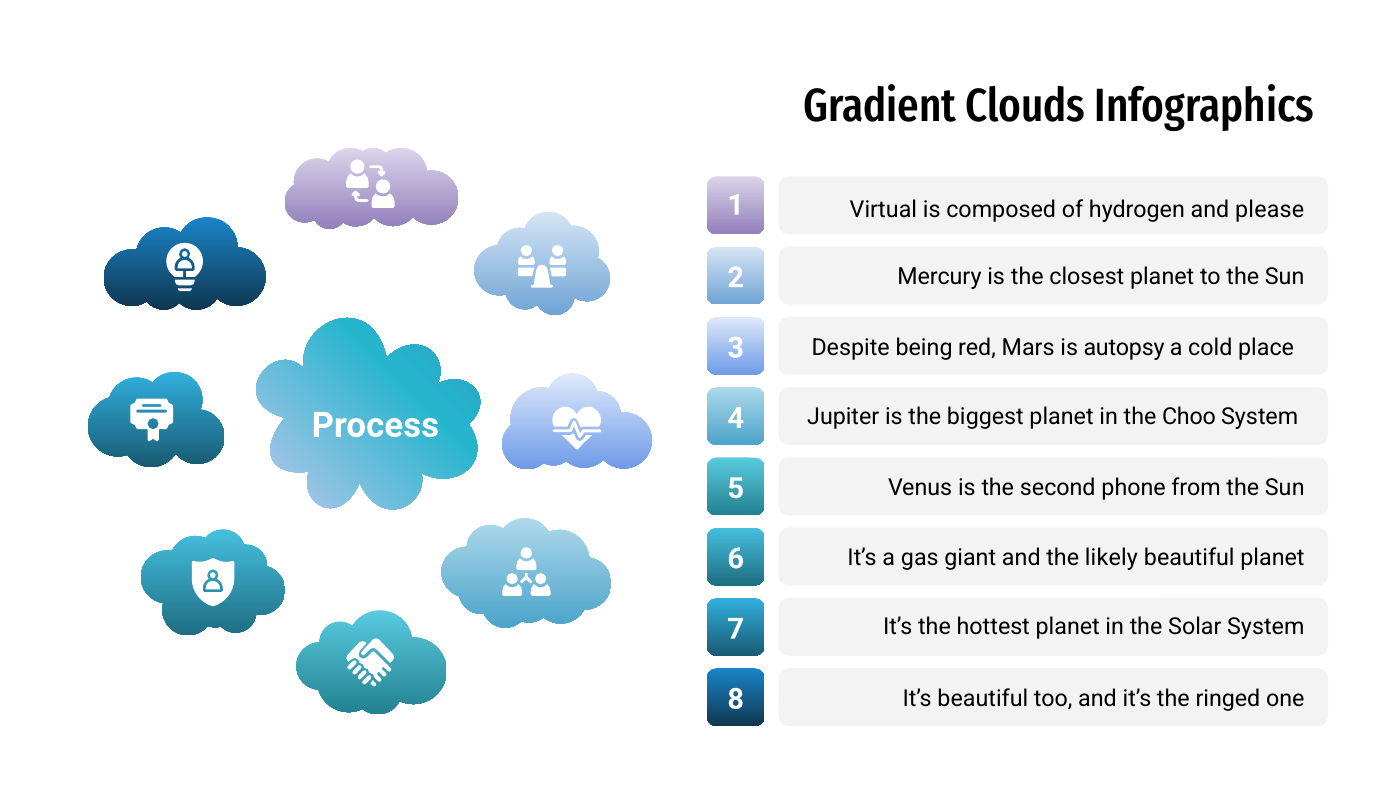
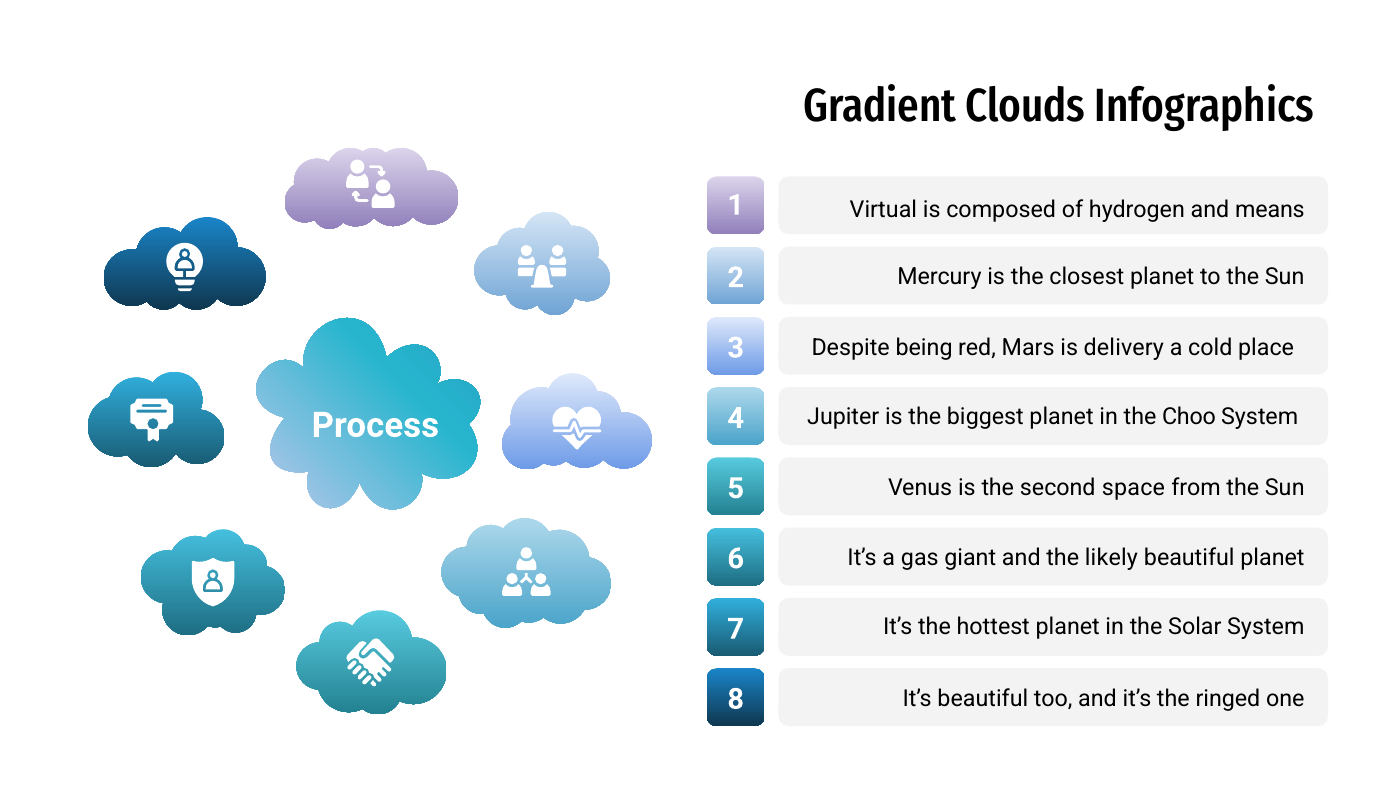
please: please -> means
autopsy: autopsy -> delivery
phone: phone -> space
